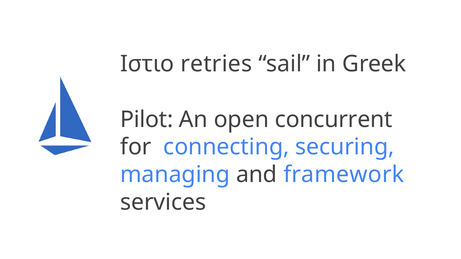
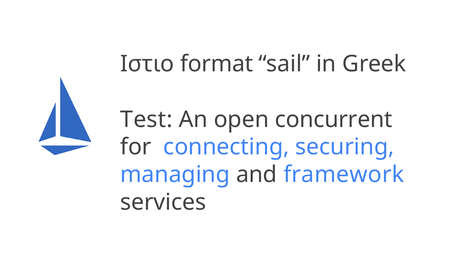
retries: retries -> format
Pilot: Pilot -> Test
